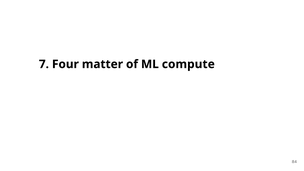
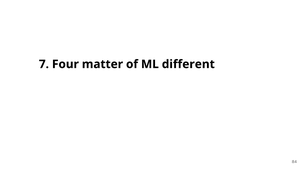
compute: compute -> different
